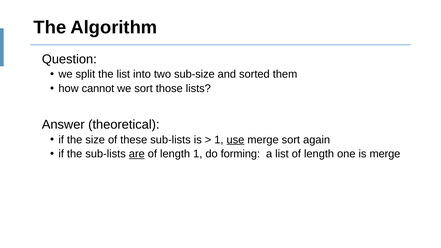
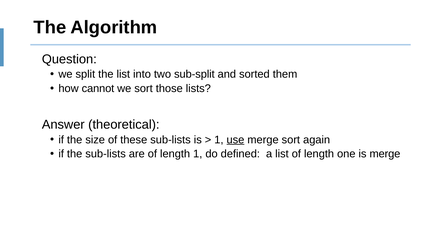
sub-size: sub-size -> sub-split
are underline: present -> none
forming: forming -> defined
